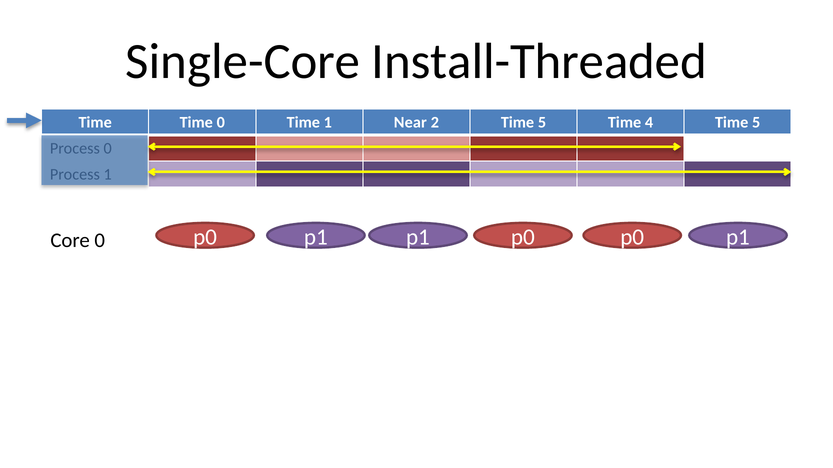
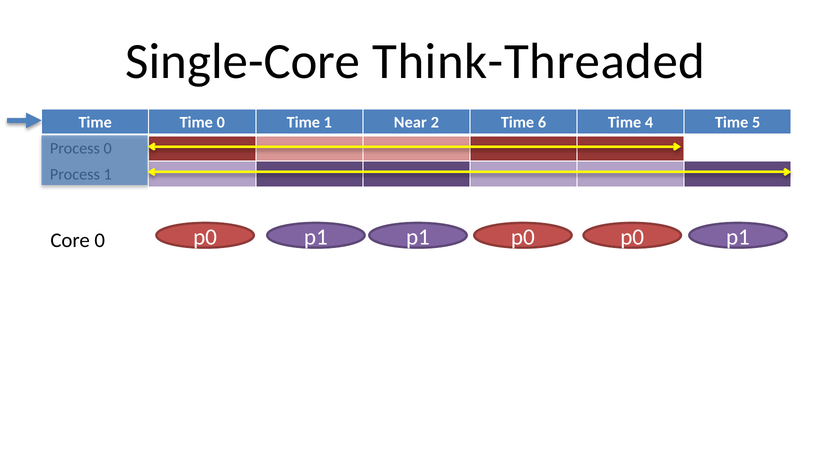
Install-Threaded: Install-Threaded -> Think-Threaded
2 Time 5: 5 -> 6
